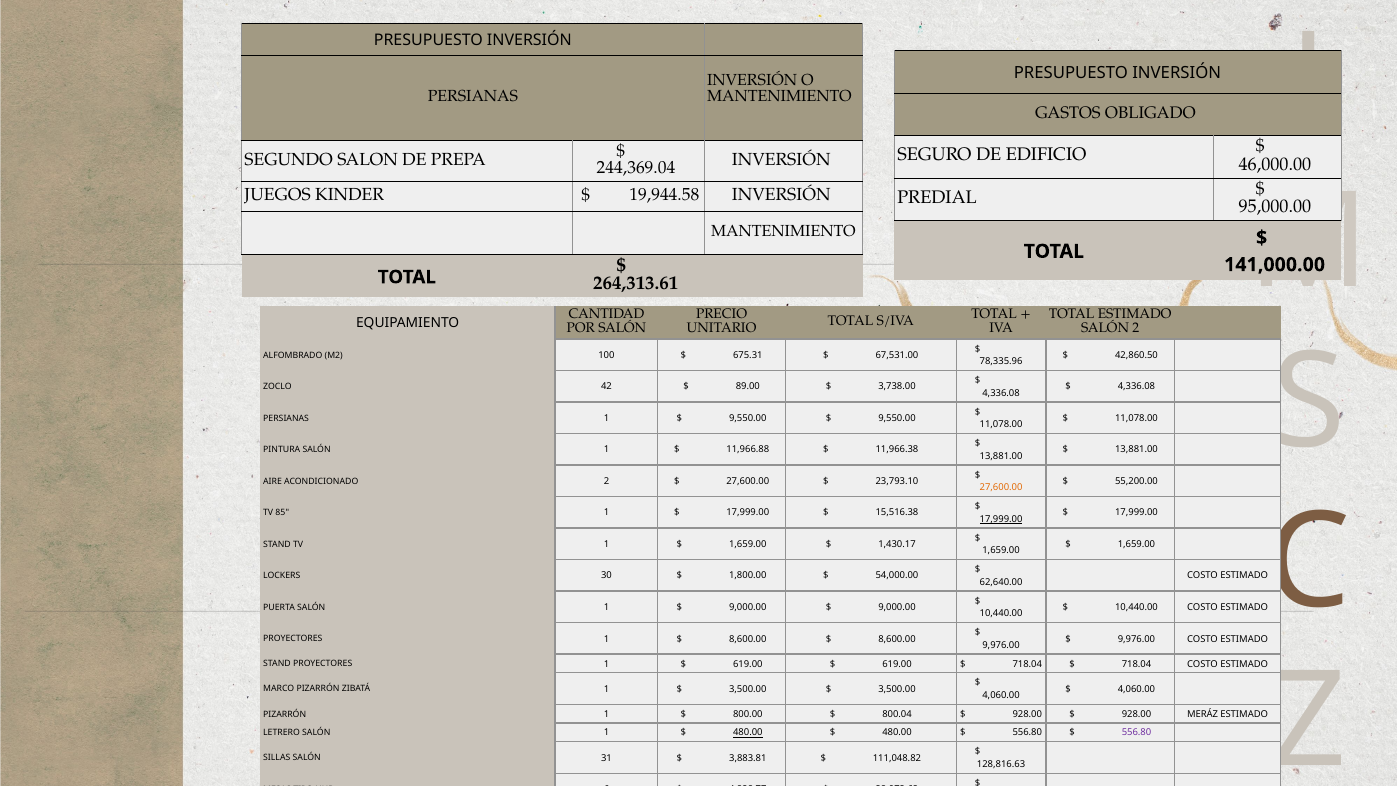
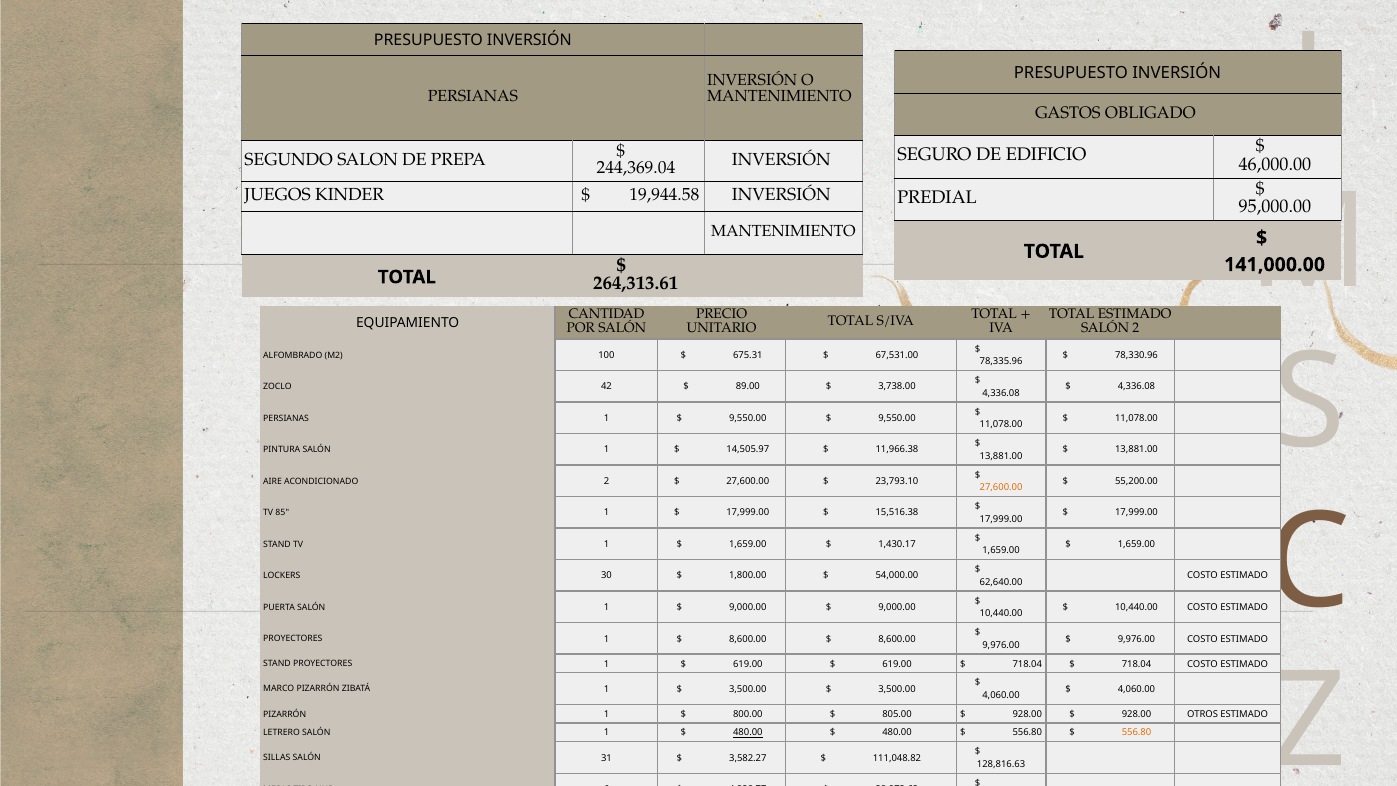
42,860.50: 42,860.50 -> 78,330.96
11,966.88: 11,966.88 -> 14,505.97
17,999.00 at (1001, 519) underline: present -> none
800.04: 800.04 -> 805.00
MERÁZ: MERÁZ -> OTROS
556.80 at (1137, 733) colour: purple -> orange
3,883.81: 3,883.81 -> 3,582.27
